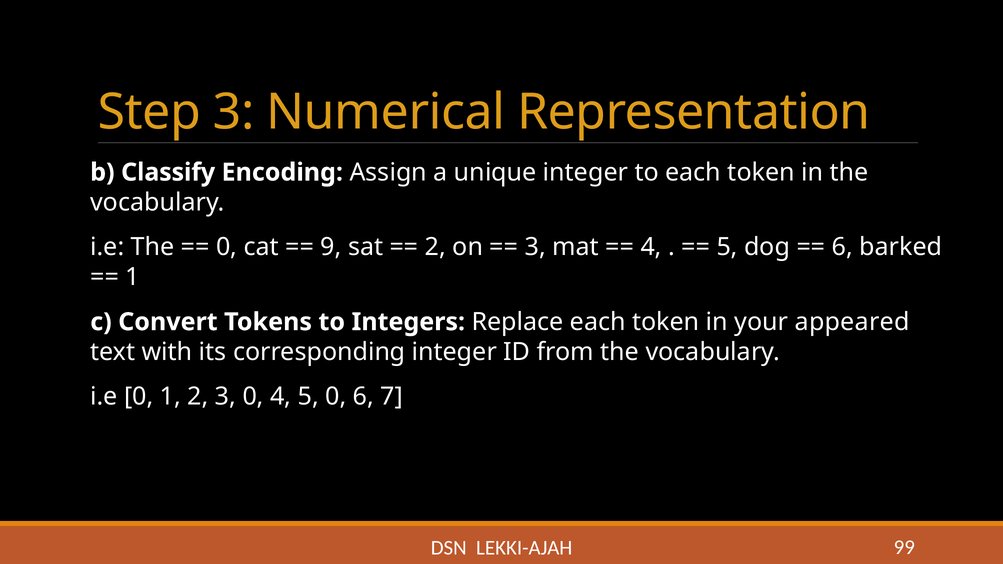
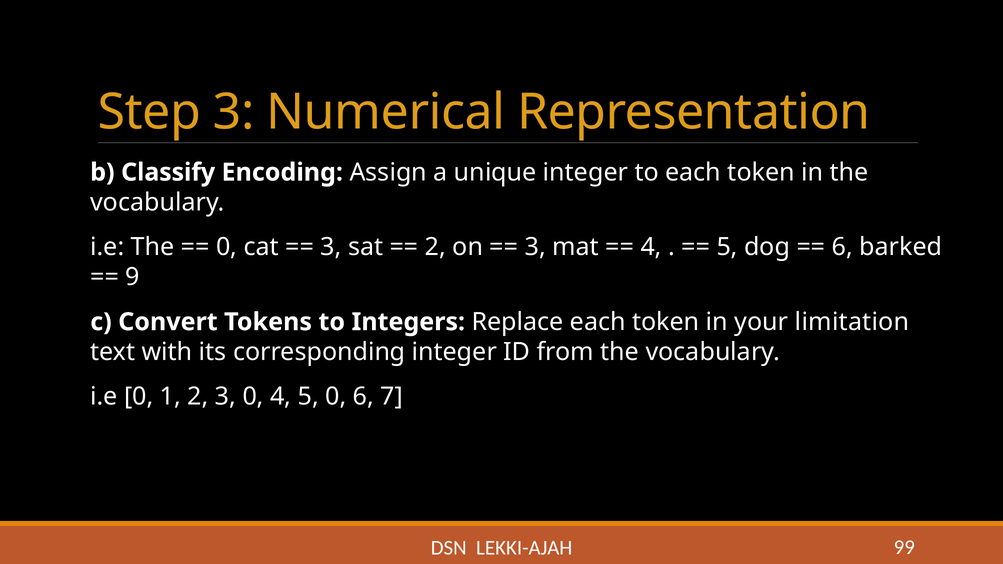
9 at (331, 247): 9 -> 3
1 at (133, 277): 1 -> 9
appeared: appeared -> limitation
